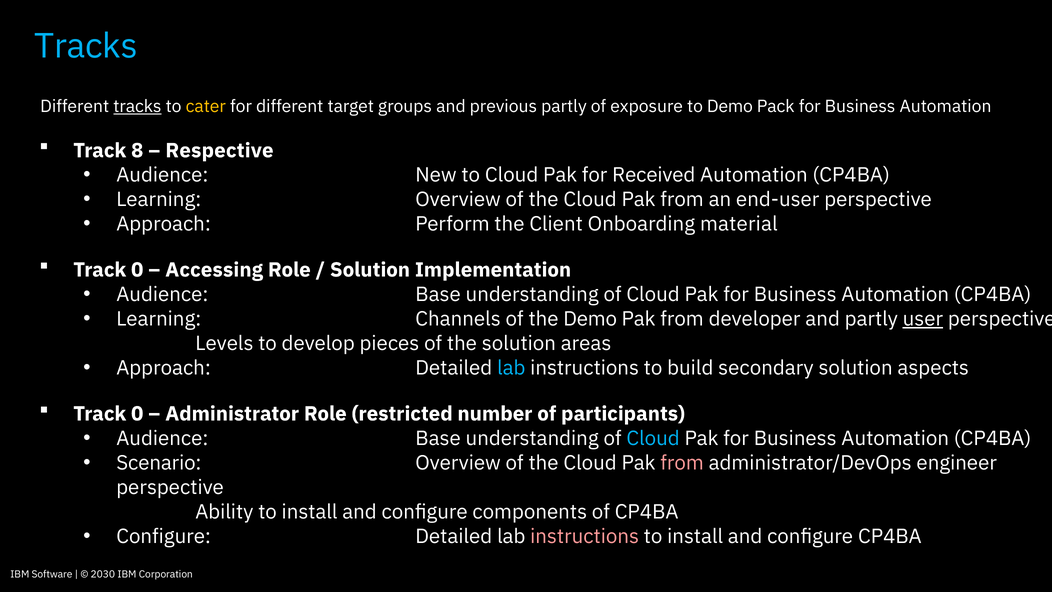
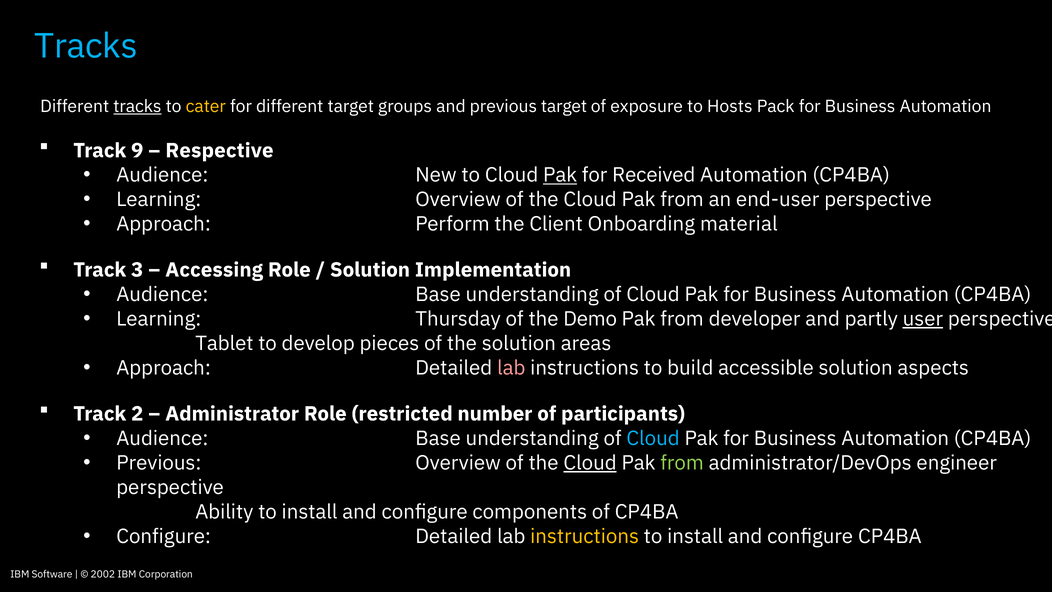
previous partly: partly -> target
to Demo: Demo -> Hosts
8: 8 -> 9
Pak at (560, 175) underline: none -> present
0 at (137, 270): 0 -> 3
Channels: Channels -> Thursday
Levels: Levels -> Tablet
lab at (511, 368) colour: light blue -> pink
secondary: secondary -> accessible
0 at (137, 414): 0 -> 2
Scenario at (159, 463): Scenario -> Previous
Cloud at (590, 463) underline: none -> present
from at (682, 463) colour: pink -> light green
instructions at (585, 536) colour: pink -> yellow
2030: 2030 -> 2002
